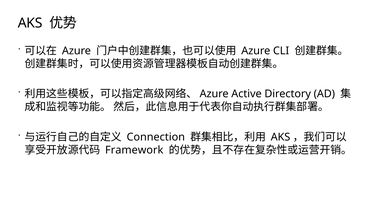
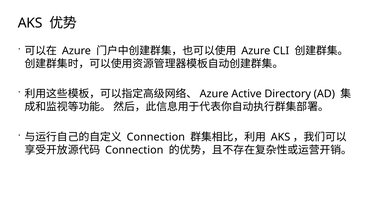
Framework at (134, 150): Framework -> Connection
